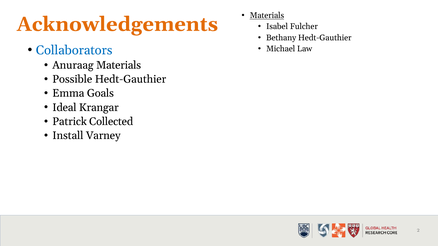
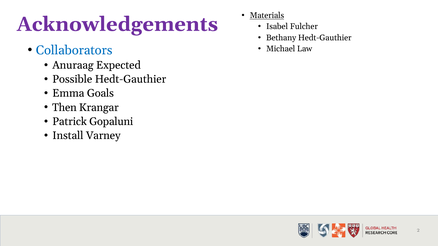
Acknowledgements colour: orange -> purple
Anuraag Materials: Materials -> Expected
Ideal: Ideal -> Then
Collected: Collected -> Gopaluni
